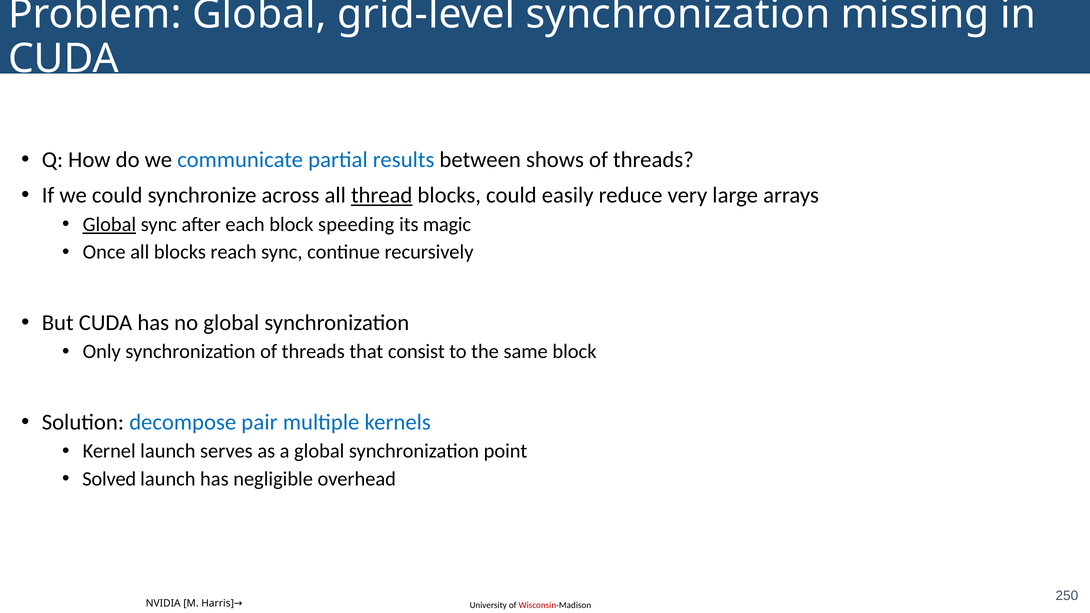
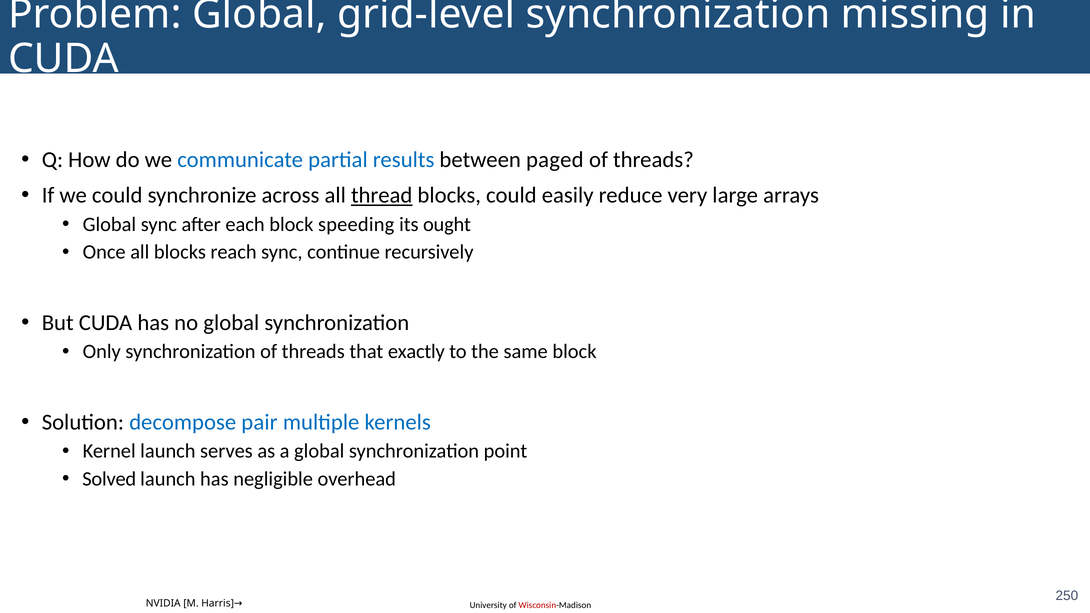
shows: shows -> paged
Global at (109, 224) underline: present -> none
magic: magic -> ought
consist: consist -> exactly
